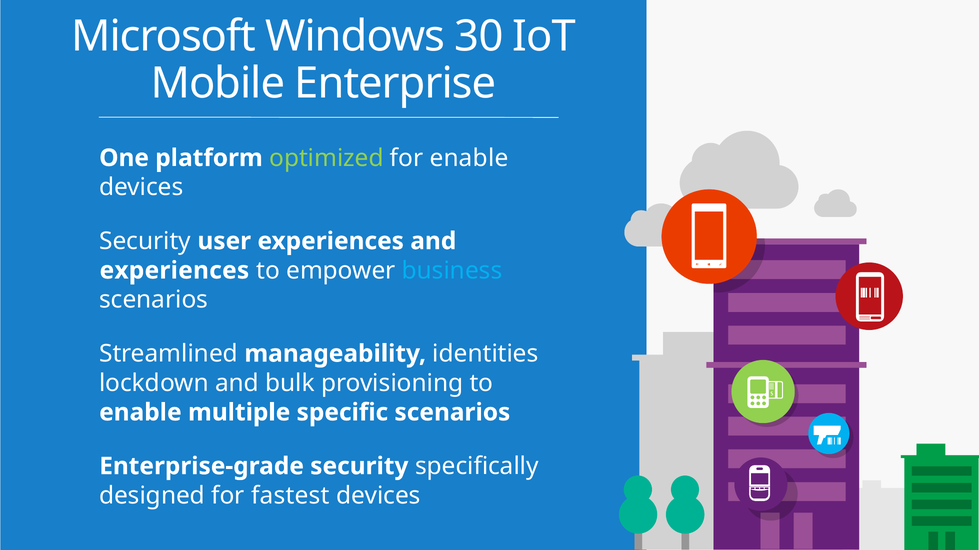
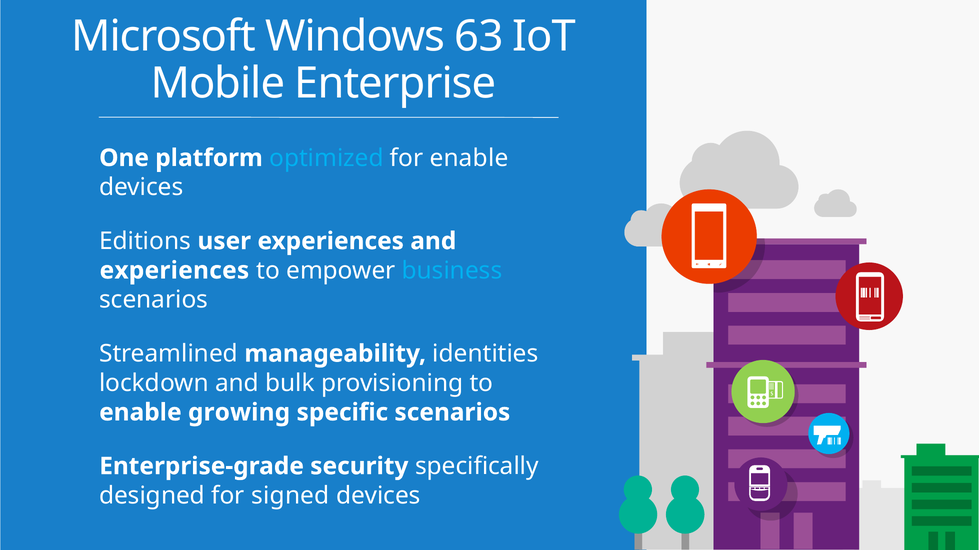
30: 30 -> 63
optimized colour: light green -> light blue
Security at (145, 241): Security -> Editions
multiple: multiple -> growing
fastest: fastest -> signed
